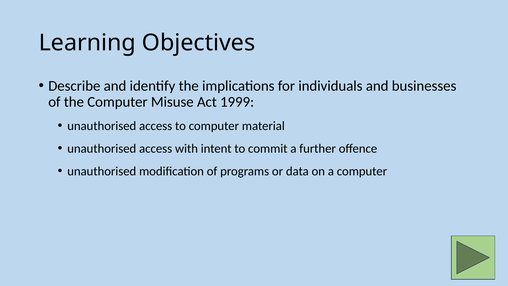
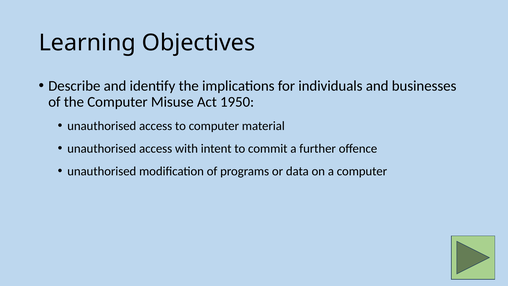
1999: 1999 -> 1950
